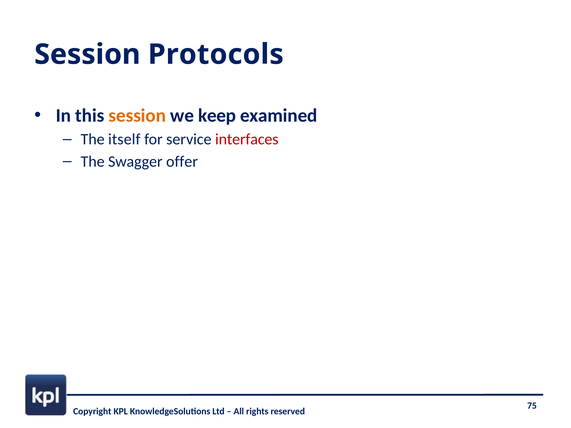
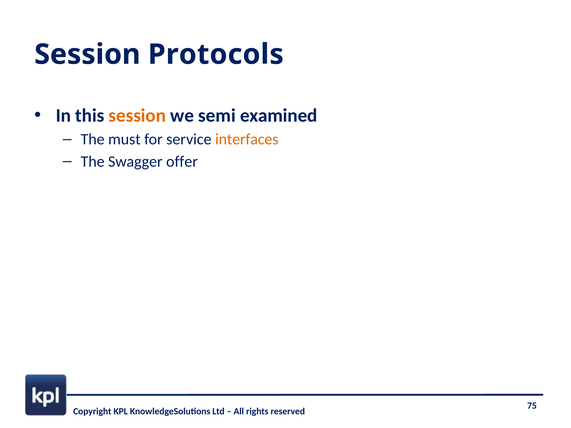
keep: keep -> semi
itself: itself -> must
interfaces colour: red -> orange
